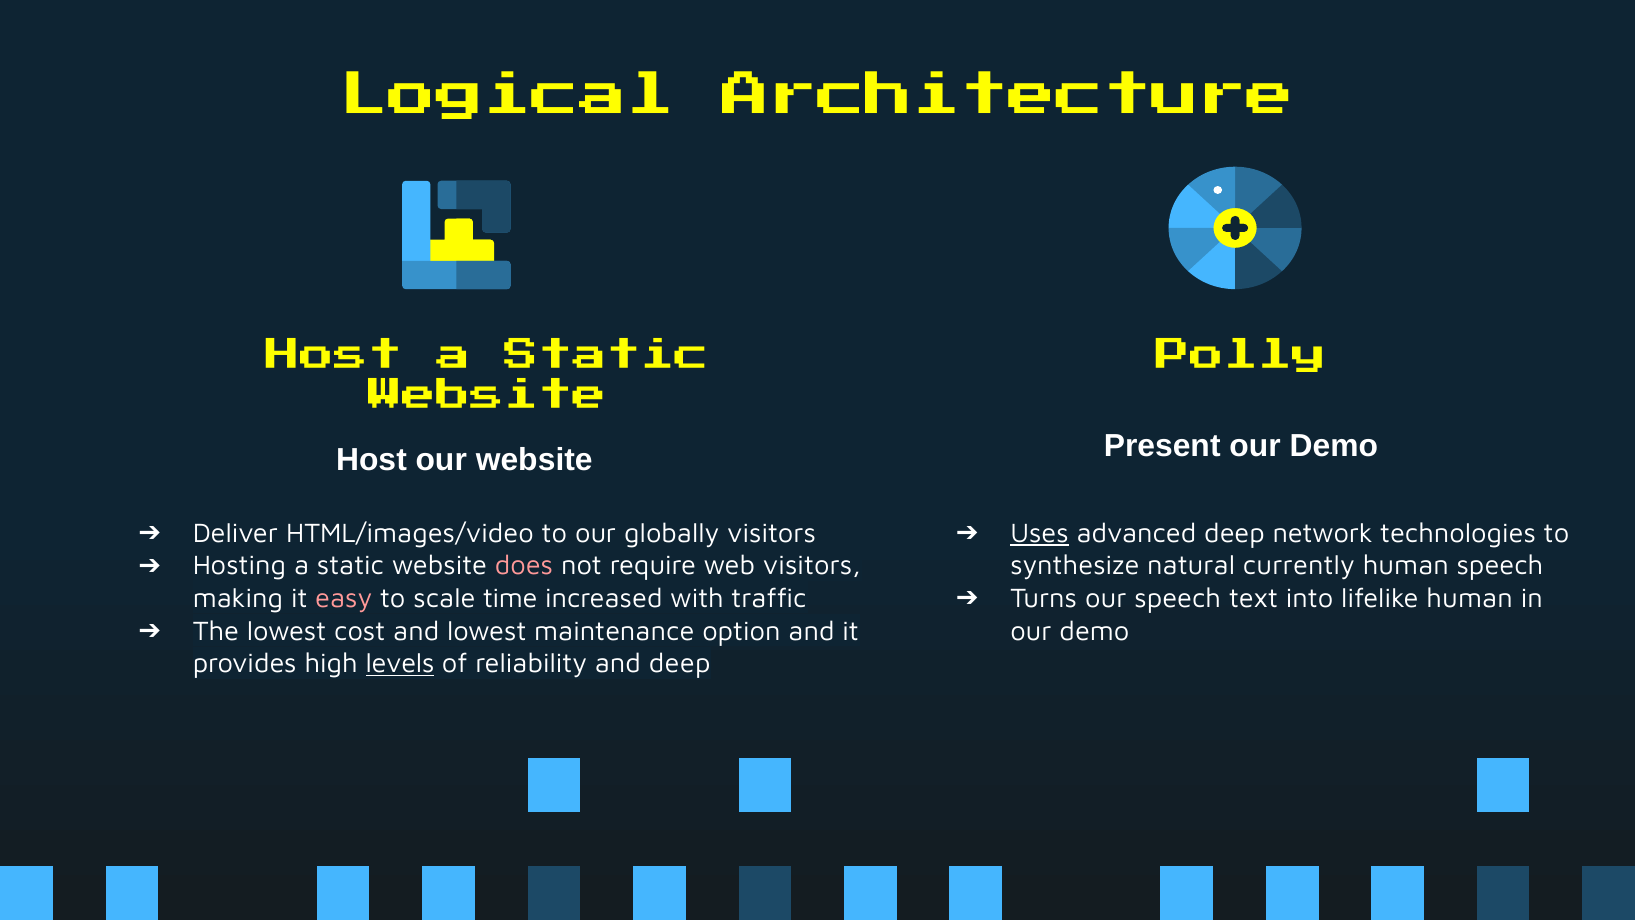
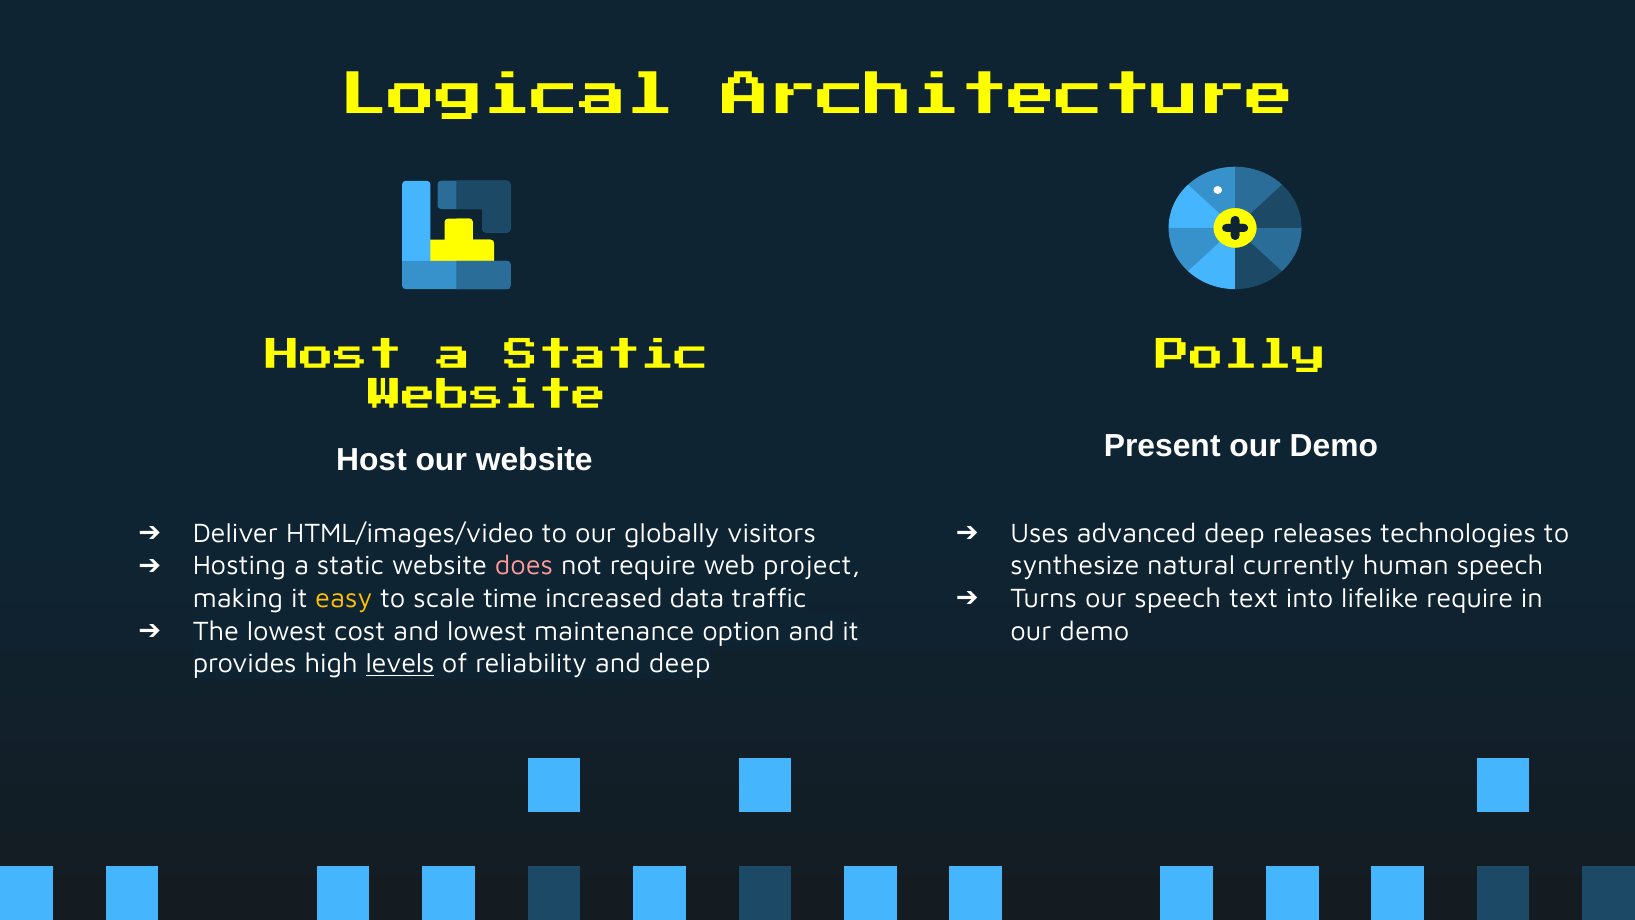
Uses underline: present -> none
network: network -> releases
web visitors: visitors -> project
lifelike human: human -> require
easy colour: pink -> yellow
with: with -> data
